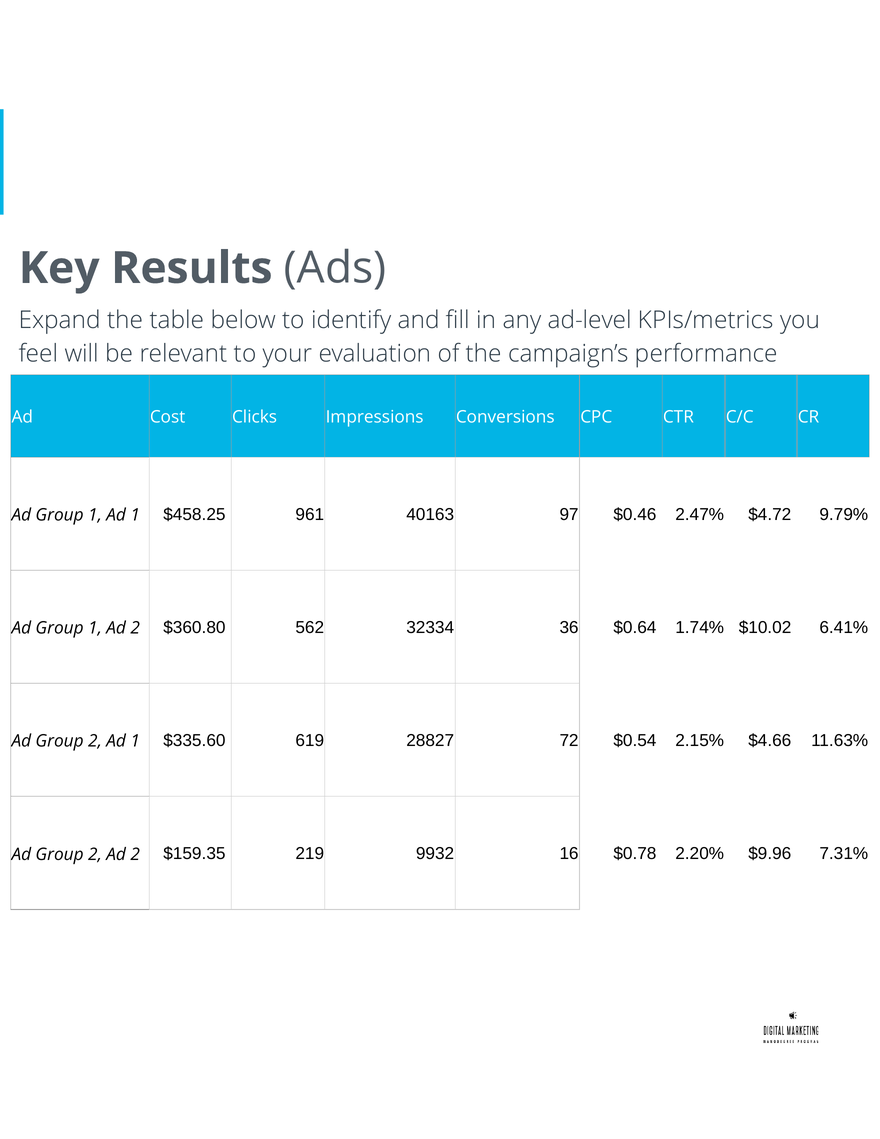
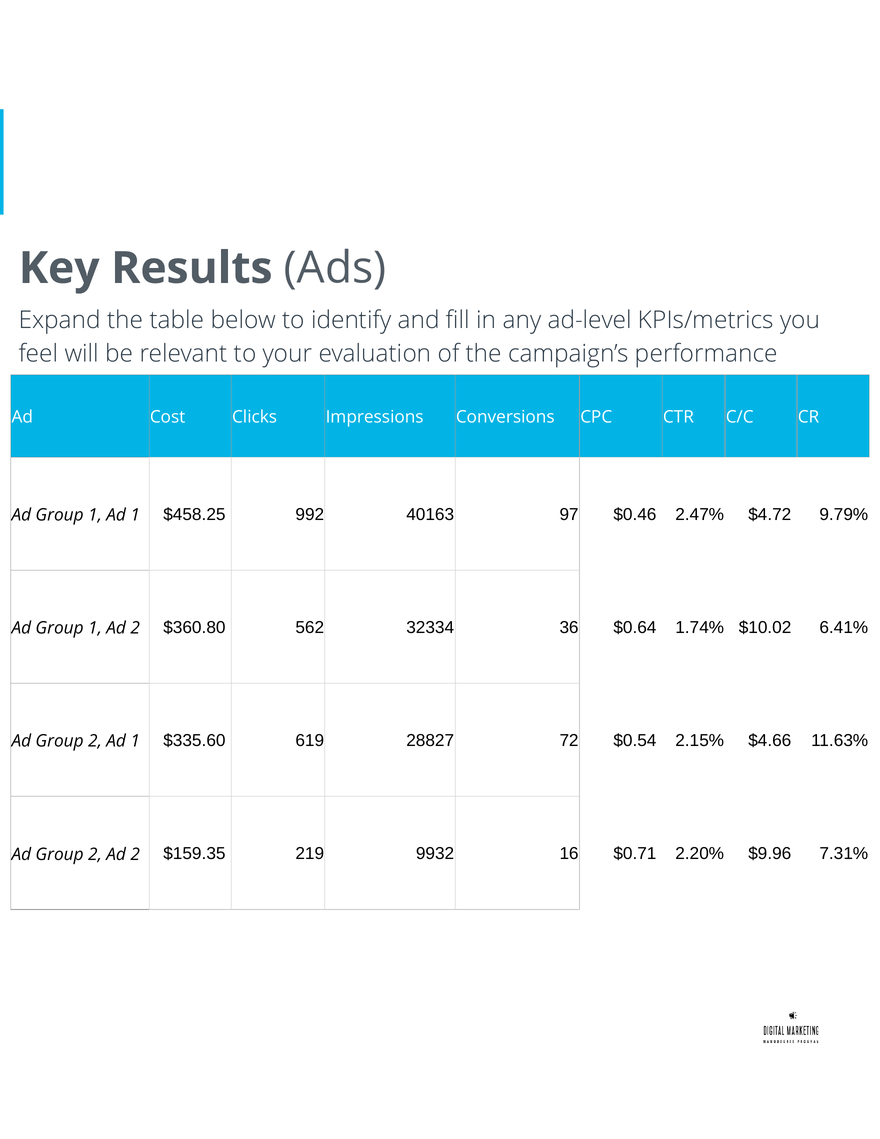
961: 961 -> 992
$0.78: $0.78 -> $0.71
